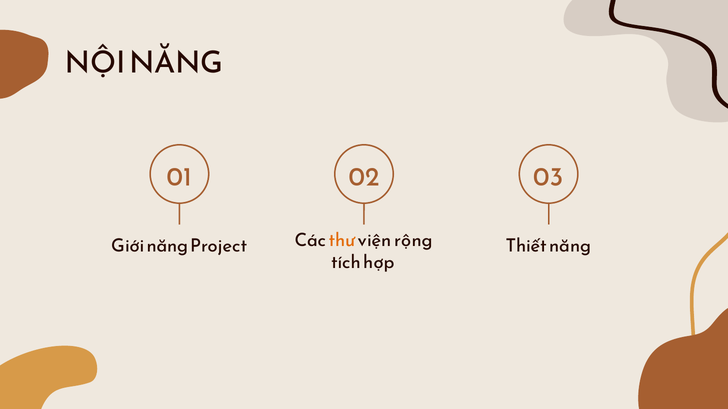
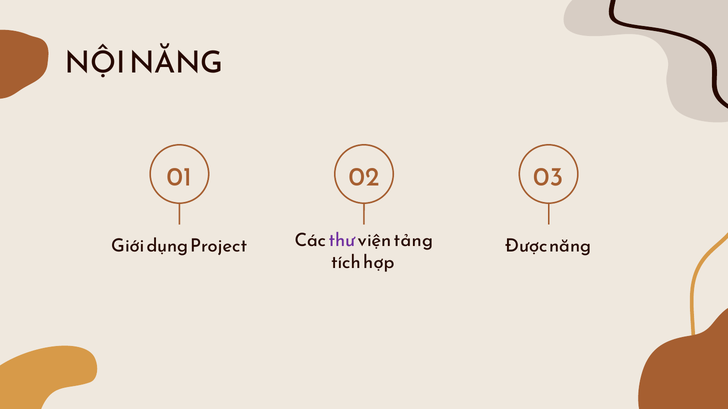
Giới năng: năng -> dụng
thư colour: orange -> purple
rộng: rộng -> tảng
Thiết: Thiết -> Được
